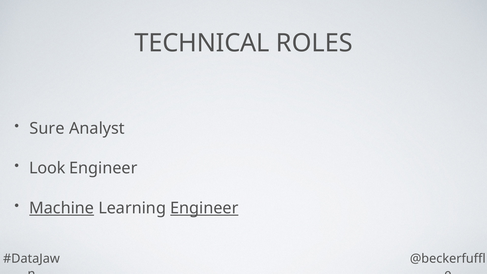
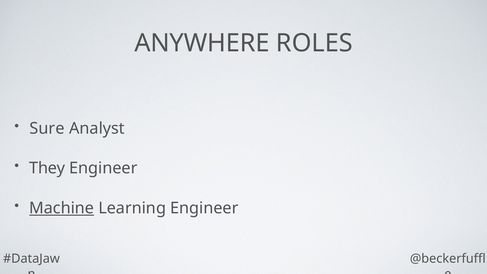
TECHNICAL: TECHNICAL -> ANYWHERE
Look: Look -> They
Engineer at (204, 208) underline: present -> none
